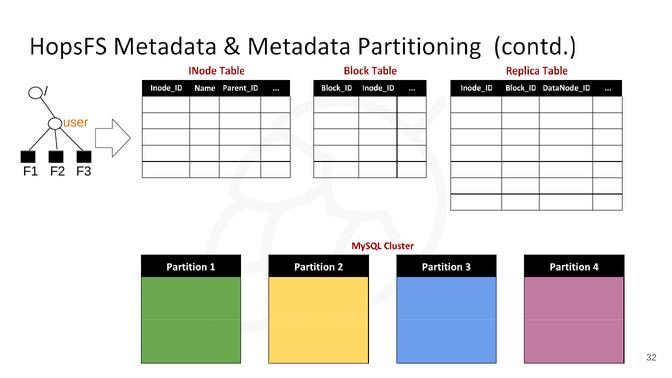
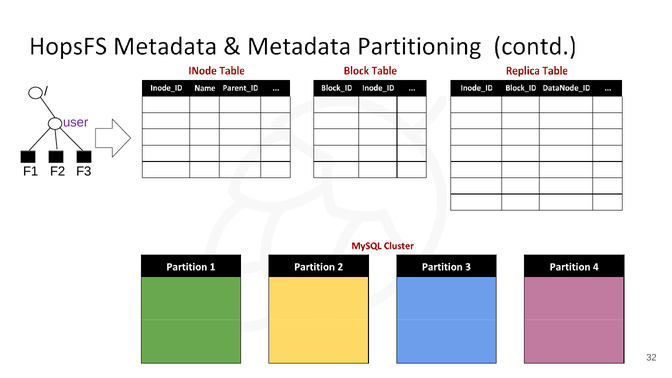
user colour: orange -> purple
